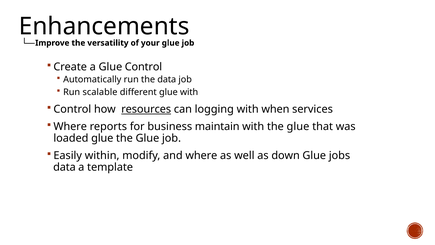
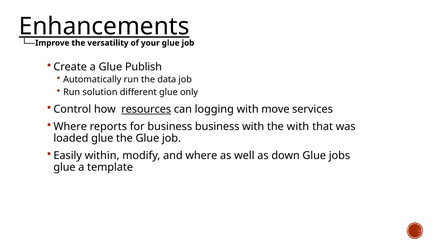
Enhancements underline: none -> present
Glue Control: Control -> Publish
scalable: scalable -> solution
glue with: with -> only
when: when -> move
business maintain: maintain -> business
with the glue: glue -> with
data at (64, 167): data -> glue
